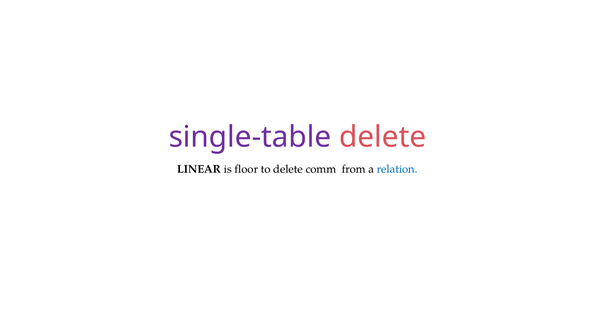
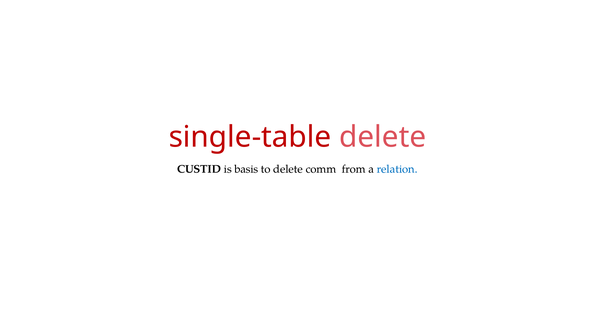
single-table colour: purple -> red
LINEAR: LINEAR -> CUSTID
floor: floor -> basis
